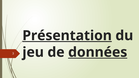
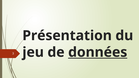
Présentation underline: present -> none
